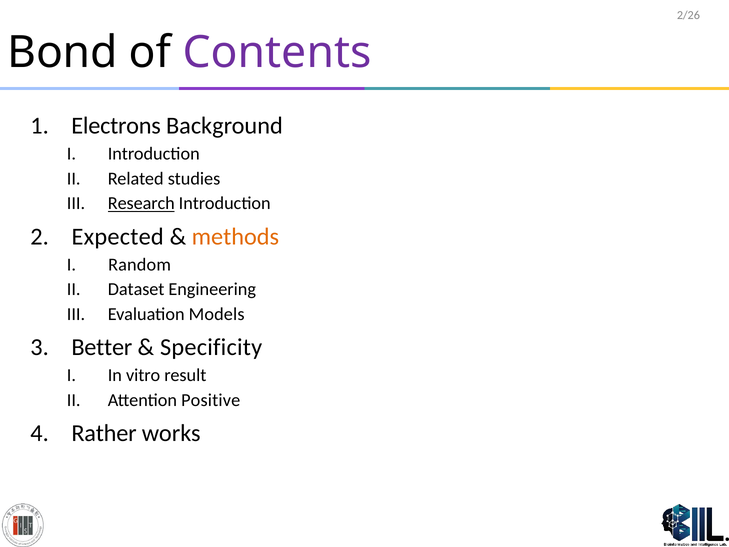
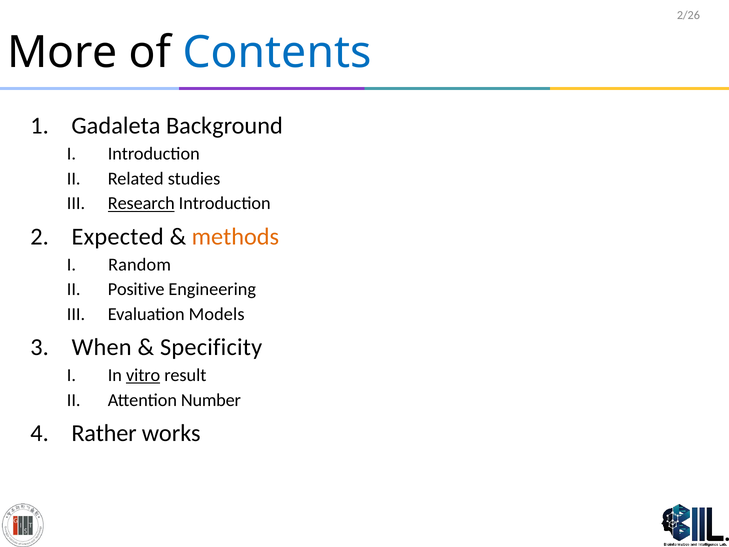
Bond: Bond -> More
Contents colour: purple -> blue
Electrons: Electrons -> Gadaleta
Dataset: Dataset -> Positive
Better: Better -> When
vitro underline: none -> present
Positive: Positive -> Number
